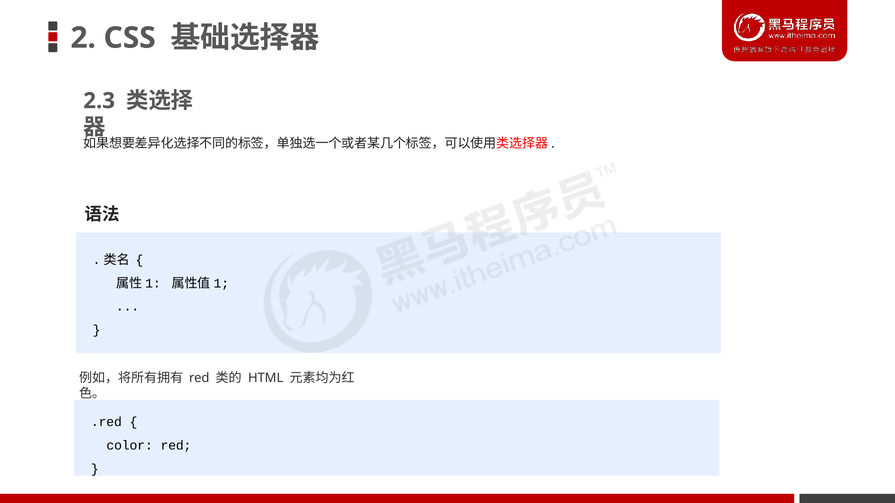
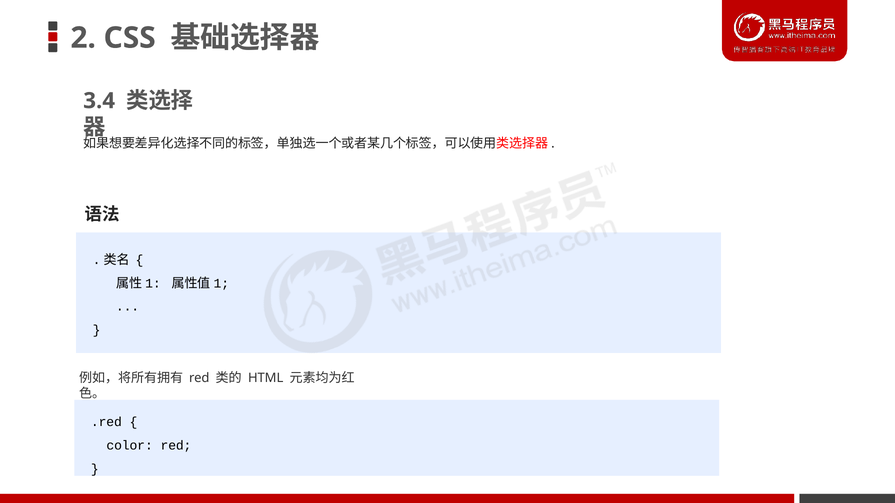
2.3: 2.3 -> 3.4
